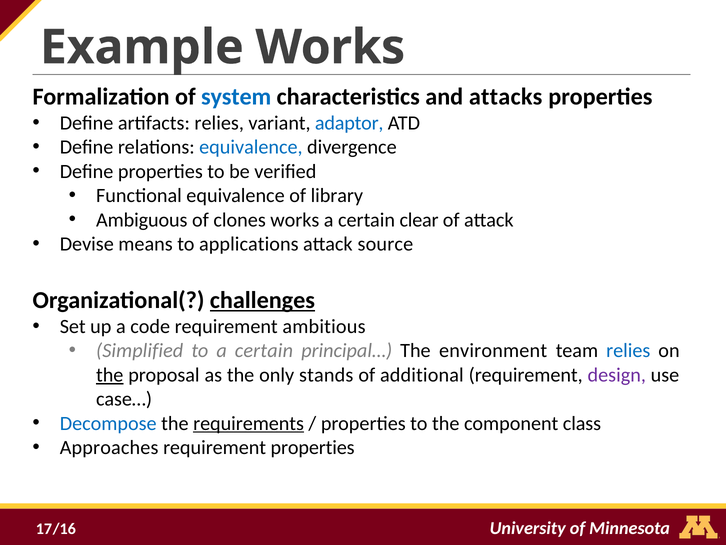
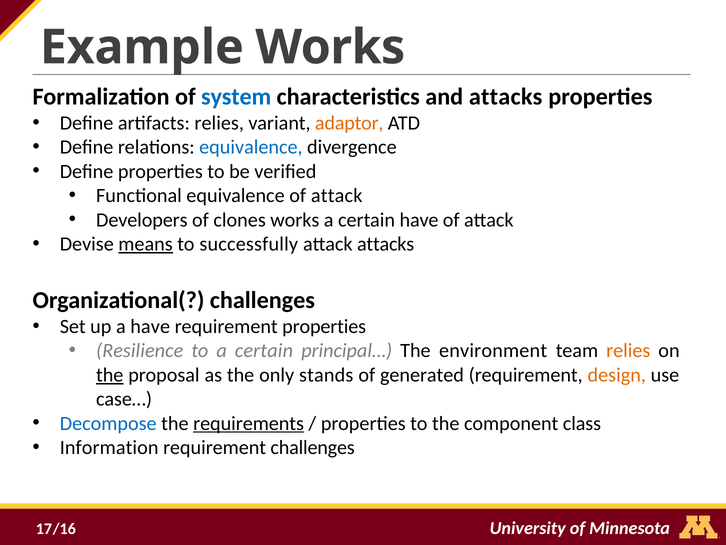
adaptor colour: blue -> orange
equivalence of library: library -> attack
Ambiguous: Ambiguous -> Developers
certain clear: clear -> have
means underline: none -> present
applications: applications -> successfully
attack source: source -> attacks
challenges at (262, 300) underline: present -> none
a code: code -> have
requirement ambitious: ambitious -> properties
Simplified: Simplified -> Resilience
relies at (628, 350) colour: blue -> orange
additional: additional -> generated
design colour: purple -> orange
Approaches: Approaches -> Information
requirement properties: properties -> challenges
